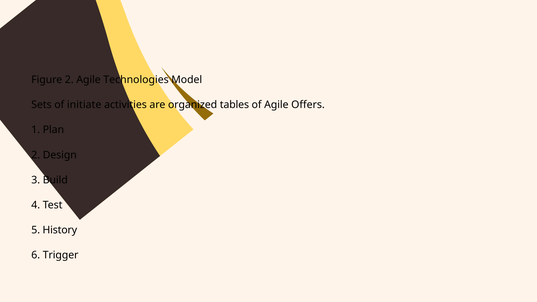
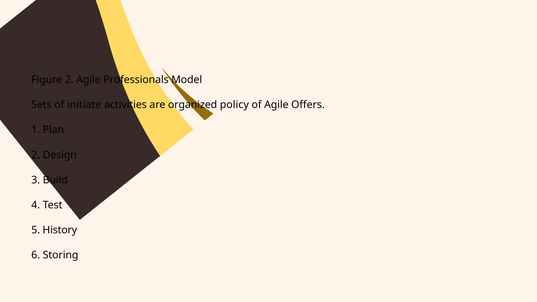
Technologies: Technologies -> Professionals
tables: tables -> policy
Trigger: Trigger -> Storing
